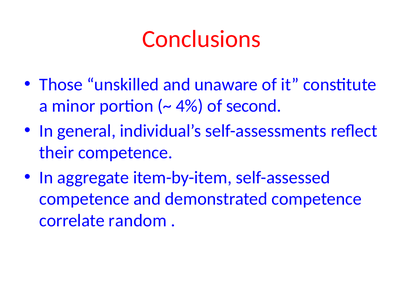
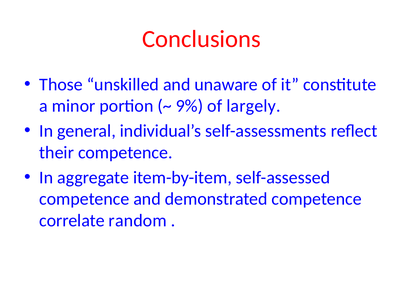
4%: 4% -> 9%
second: second -> largely
